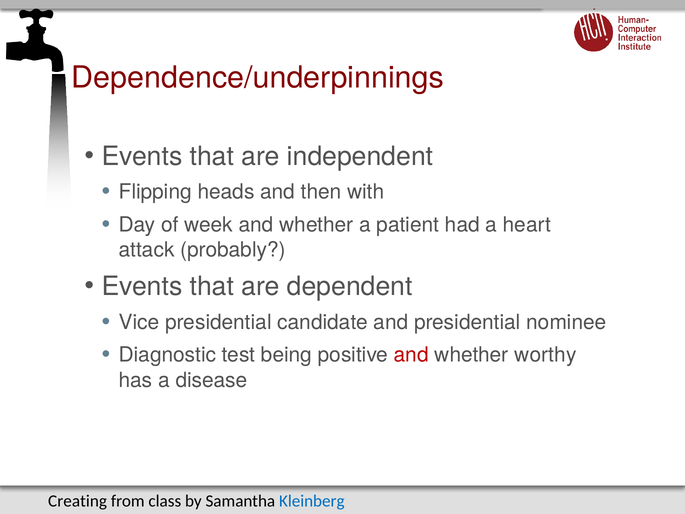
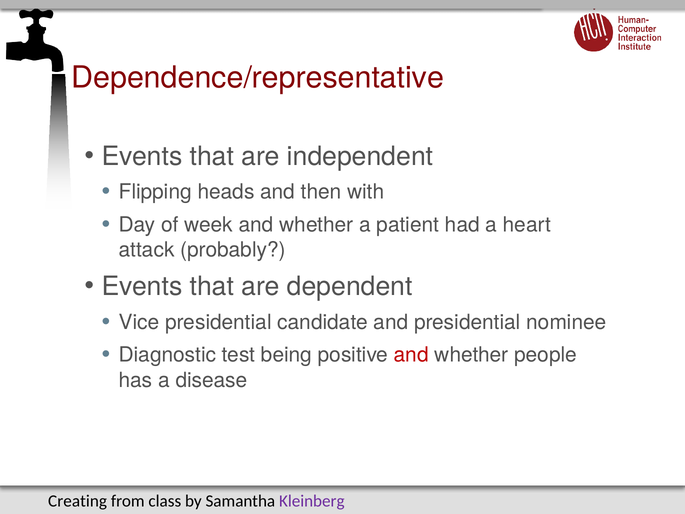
Dependence/underpinnings: Dependence/underpinnings -> Dependence/representative
worthy: worthy -> people
Kleinberg colour: blue -> purple
